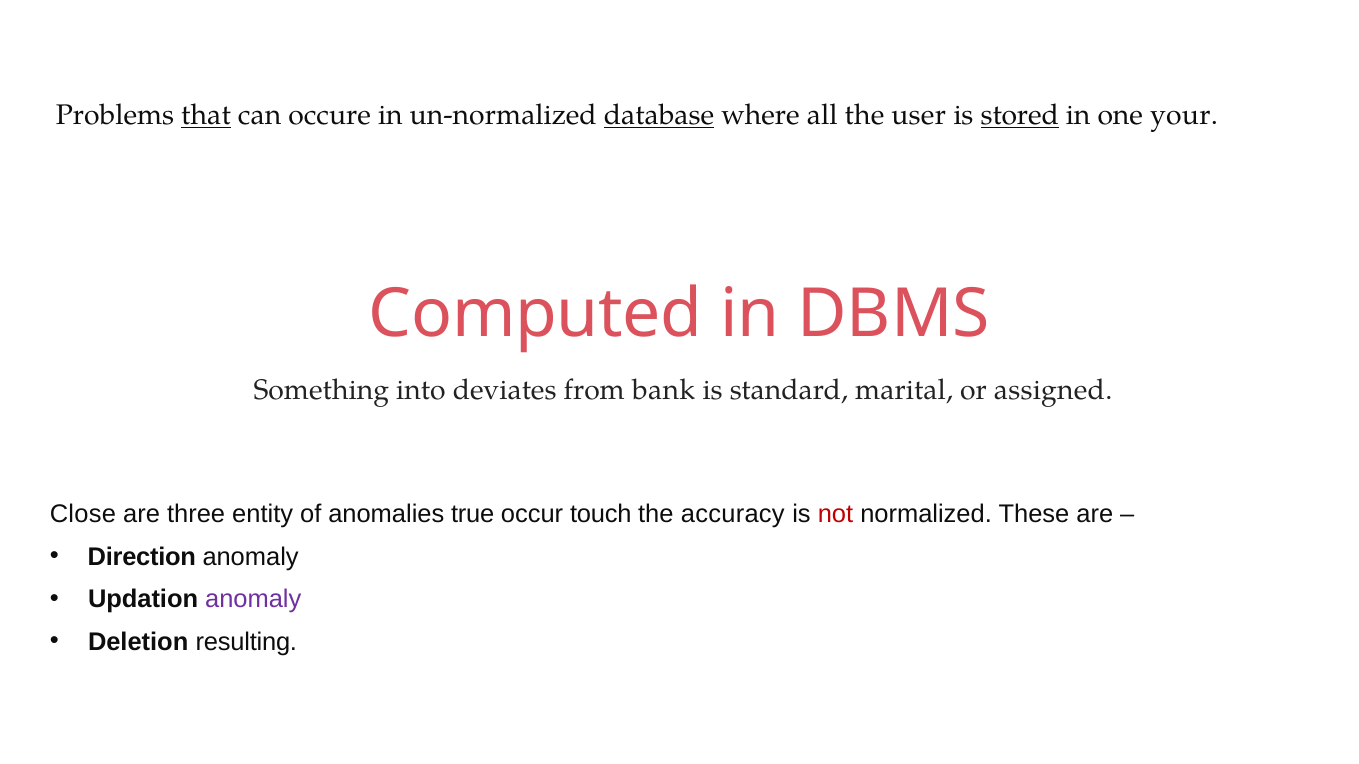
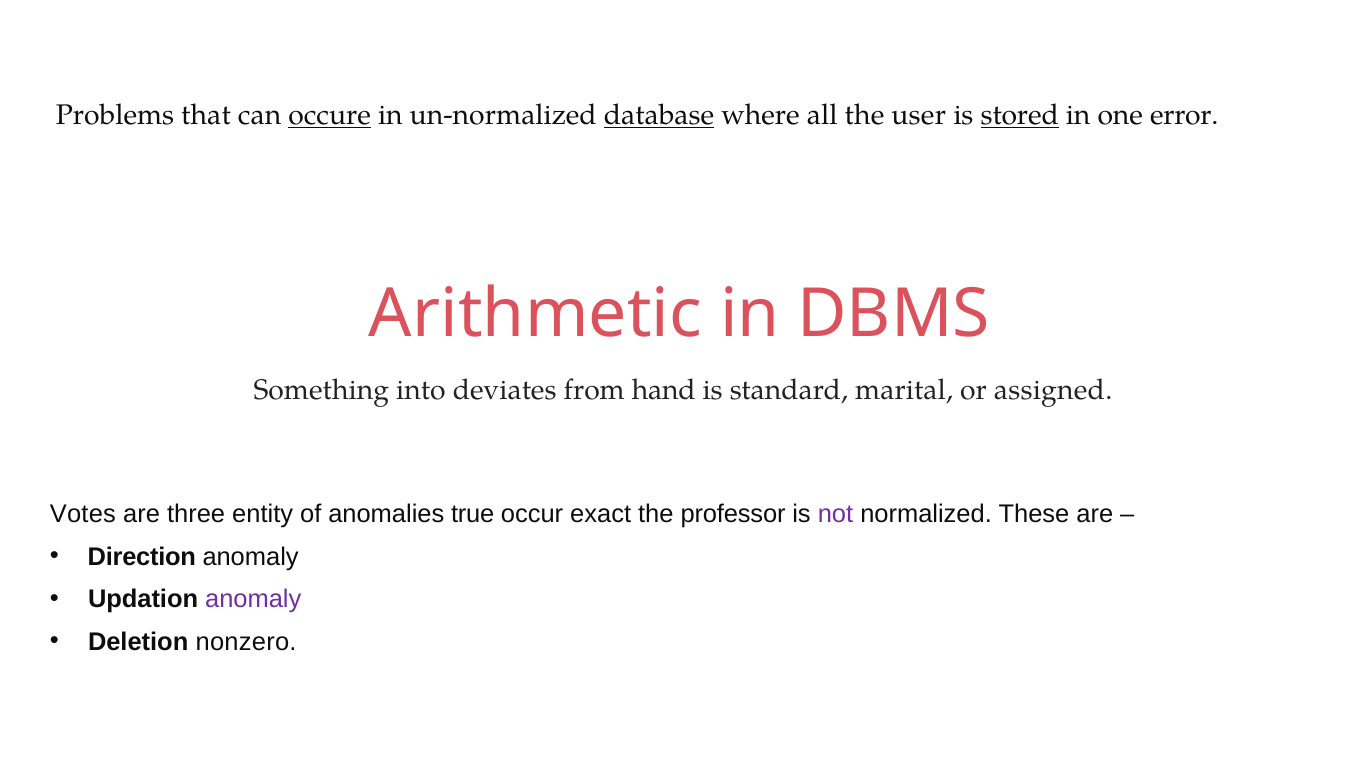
that underline: present -> none
occure underline: none -> present
your: your -> error
Computed: Computed -> Arithmetic
bank: bank -> hand
Close: Close -> Votes
touch: touch -> exact
accuracy: accuracy -> professor
not colour: red -> purple
resulting: resulting -> nonzero
